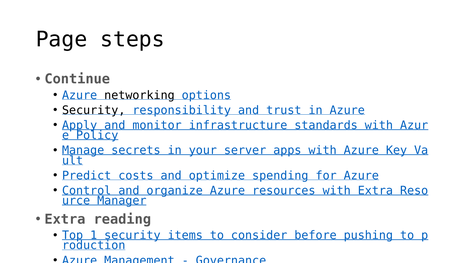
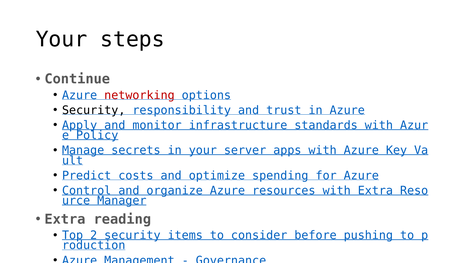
Page at (61, 39): Page -> Your
networking colour: black -> red
1: 1 -> 2
